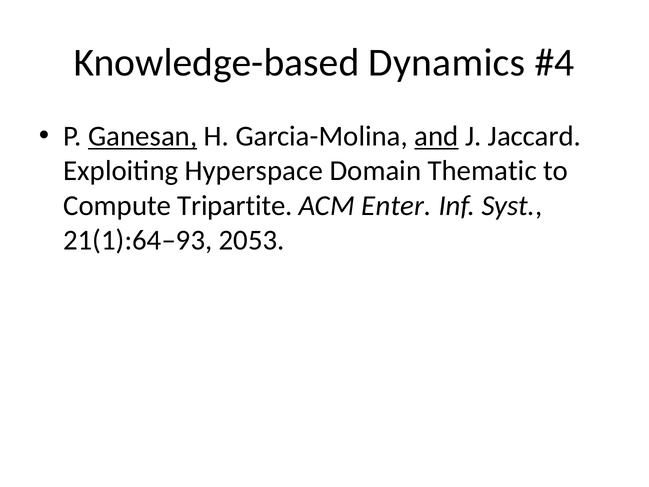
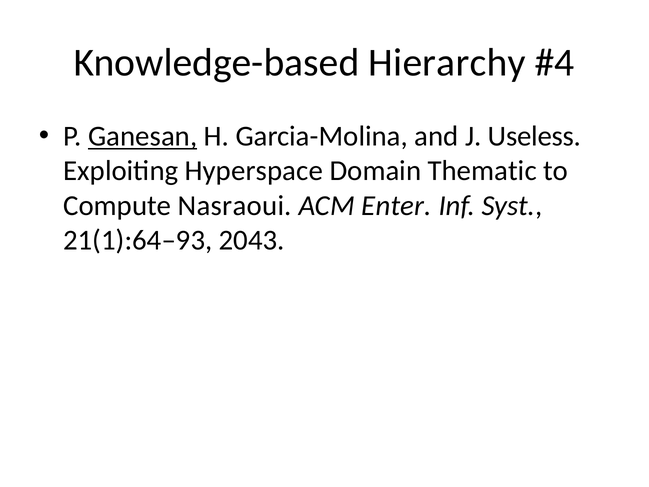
Dynamics: Dynamics -> Hierarchy
and underline: present -> none
Jaccard: Jaccard -> Useless
Tripartite: Tripartite -> Nasraoui
2053: 2053 -> 2043
